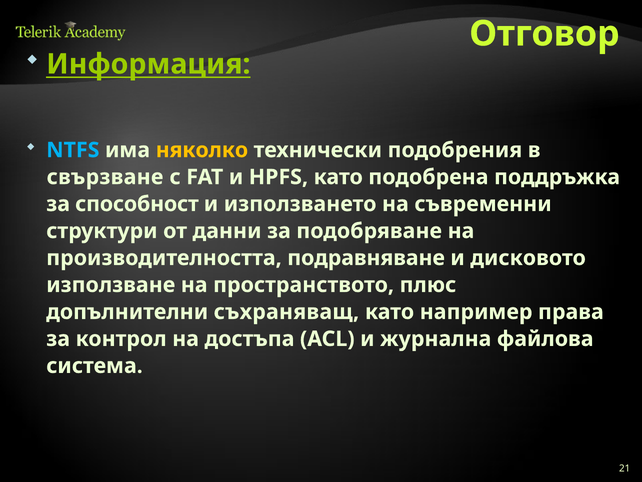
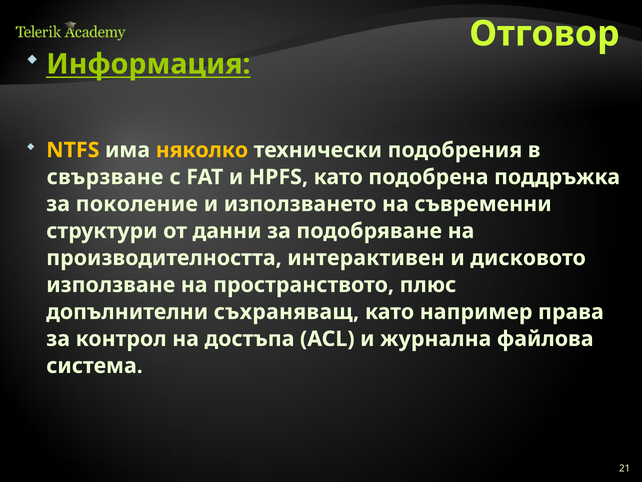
NTFS colour: light blue -> yellow
способност: способност -> поколение
подравняване: подравняване -> интерактивен
